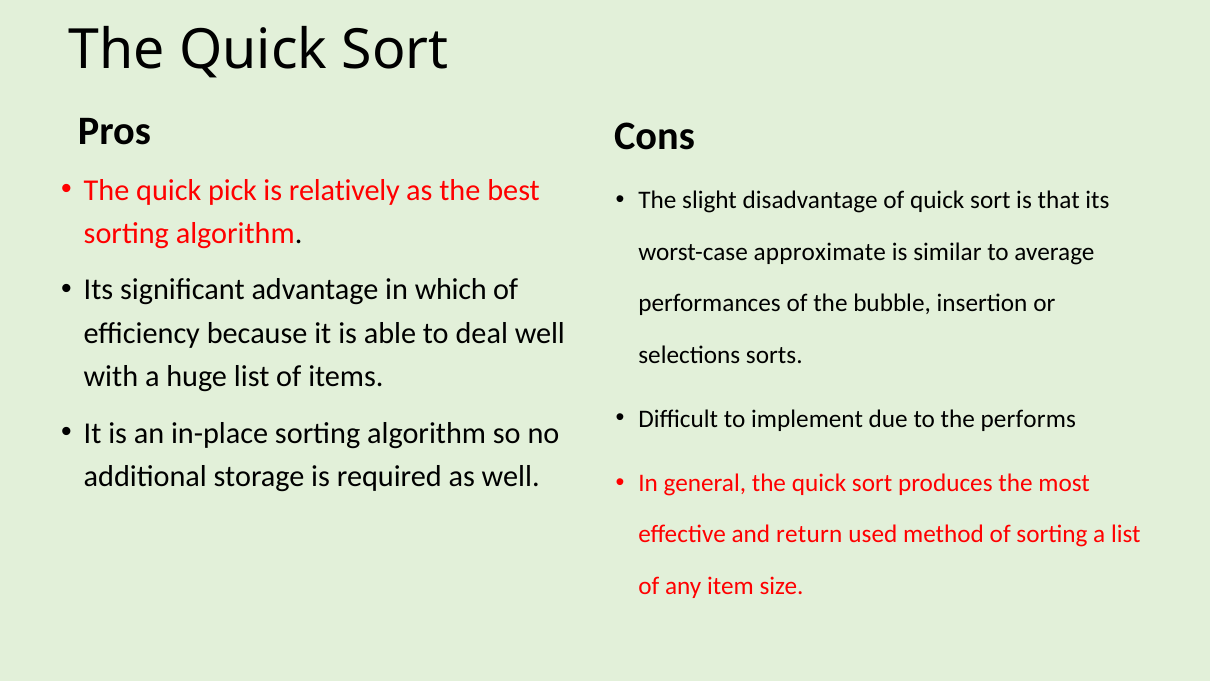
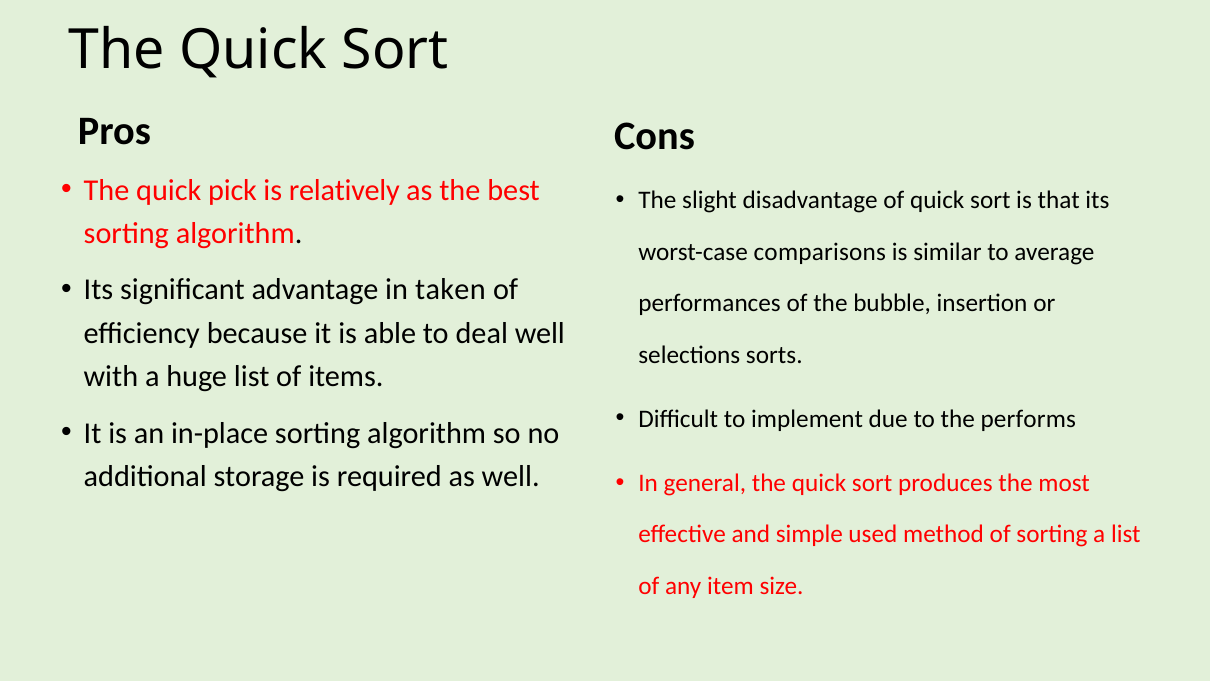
approximate: approximate -> comparisons
which: which -> taken
return: return -> simple
